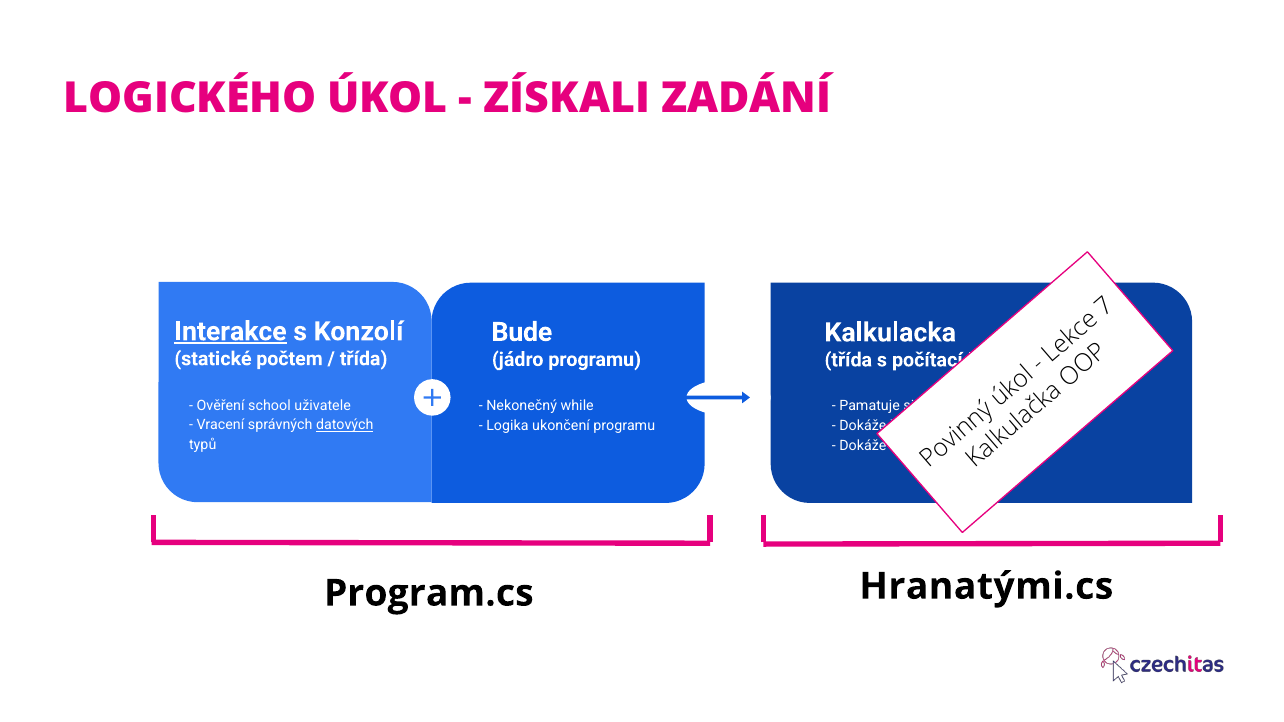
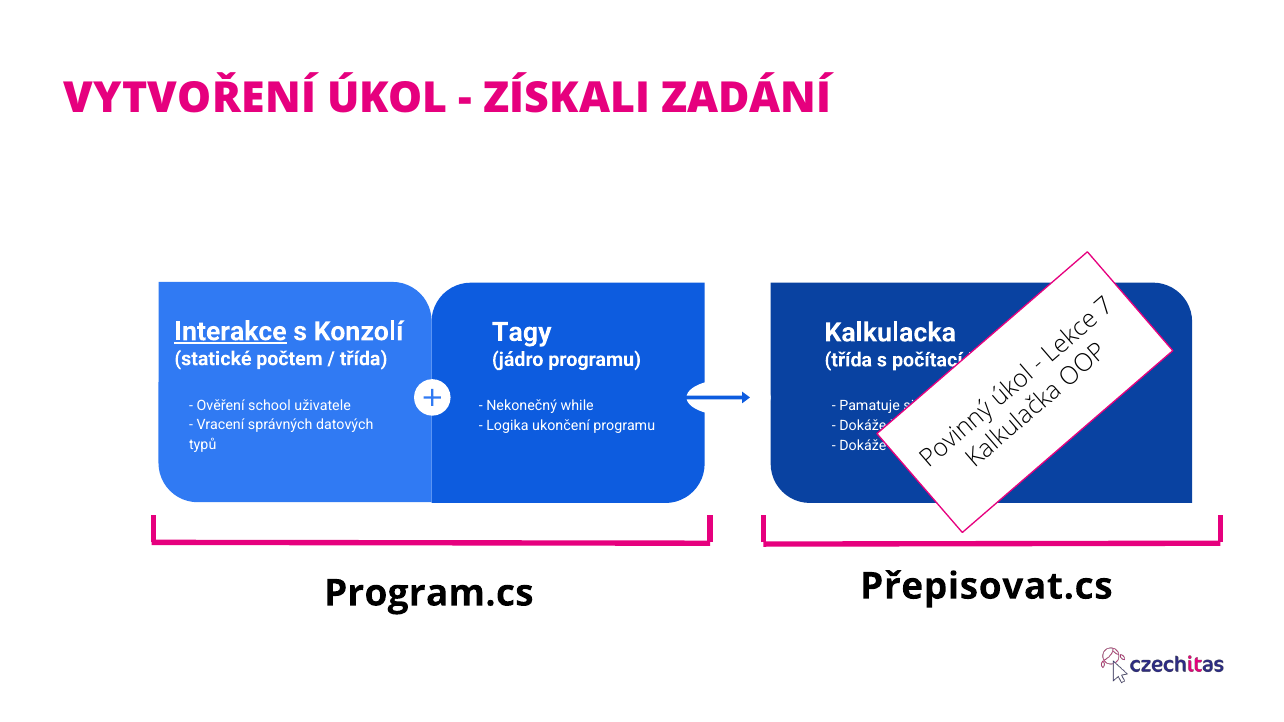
LOGICKÉHO: LOGICKÉHO -> VYTVOŘENÍ
Bude: Bude -> Tagy
datových underline: present -> none
Hranatými.cs: Hranatými.cs -> Přepisovat.cs
